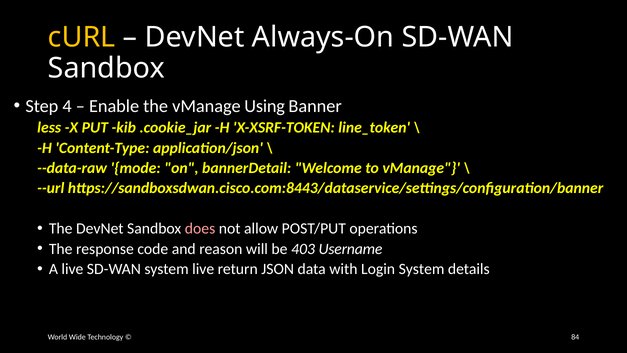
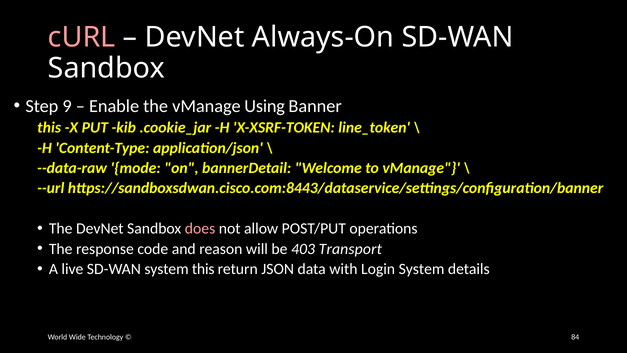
cURL colour: yellow -> pink
4: 4 -> 9
less at (49, 128): less -> this
Username: Username -> Transport
system live: live -> this
